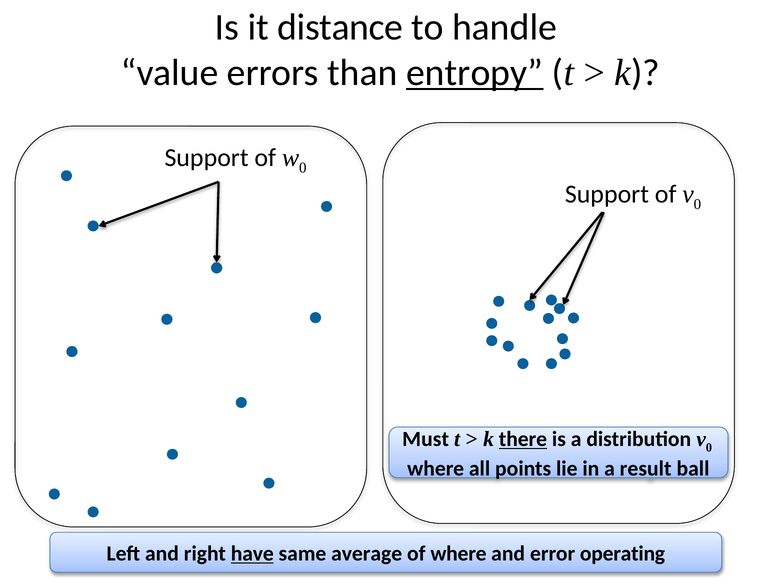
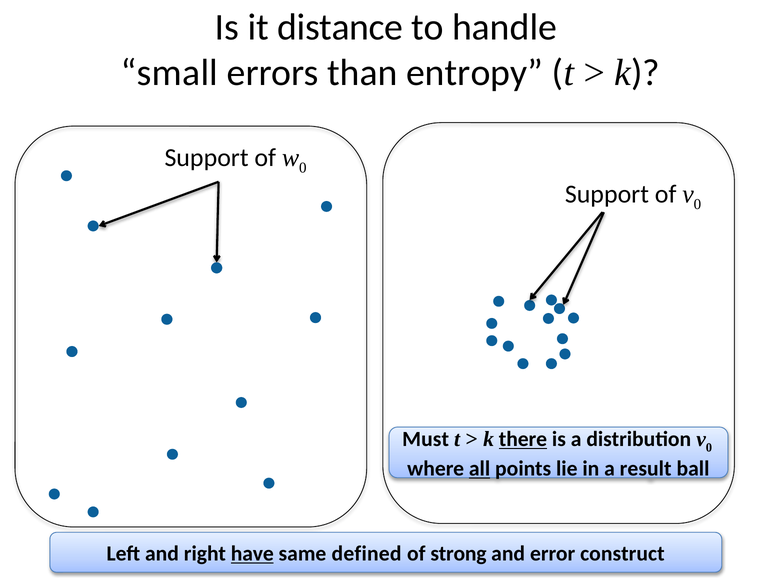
value: value -> small
entropy underline: present -> none
all underline: none -> present
average: average -> defined
of where: where -> strong
operating: operating -> construct
